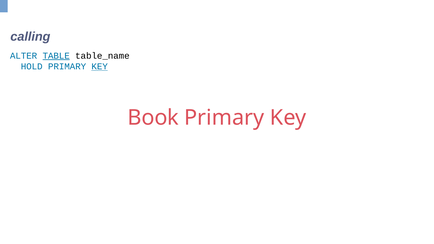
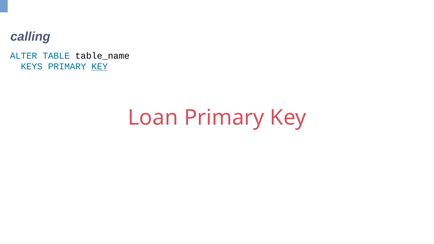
TABLE underline: present -> none
HOLD: HOLD -> KEYS
Book: Book -> Loan
